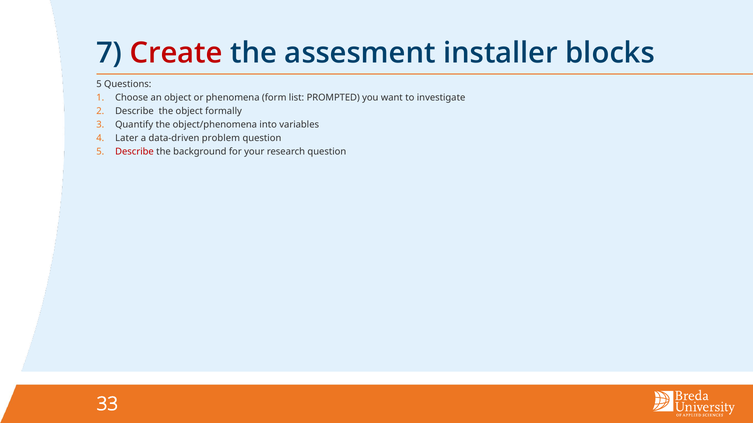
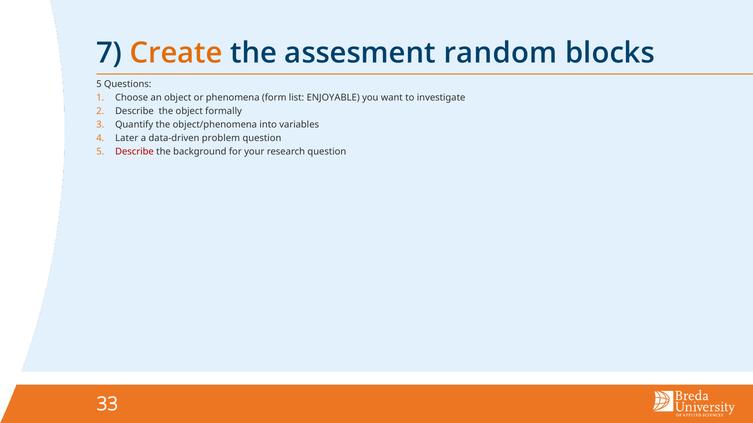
Create colour: red -> orange
installer: installer -> random
PROMPTED: PROMPTED -> ENJOYABLE
